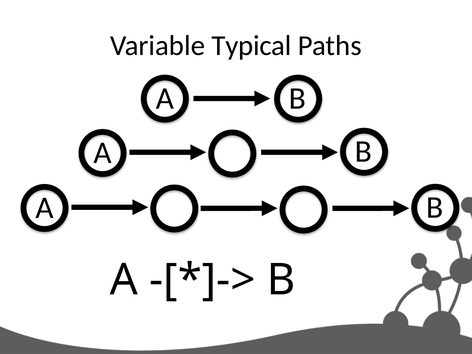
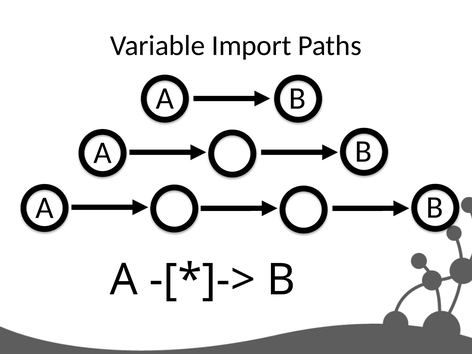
Typical: Typical -> Import
